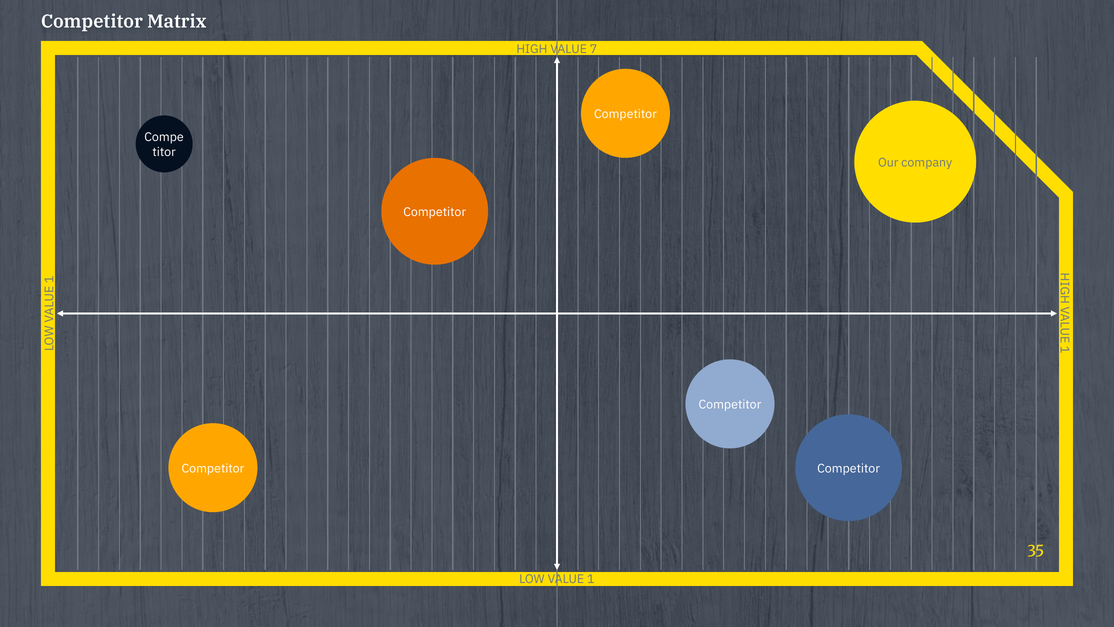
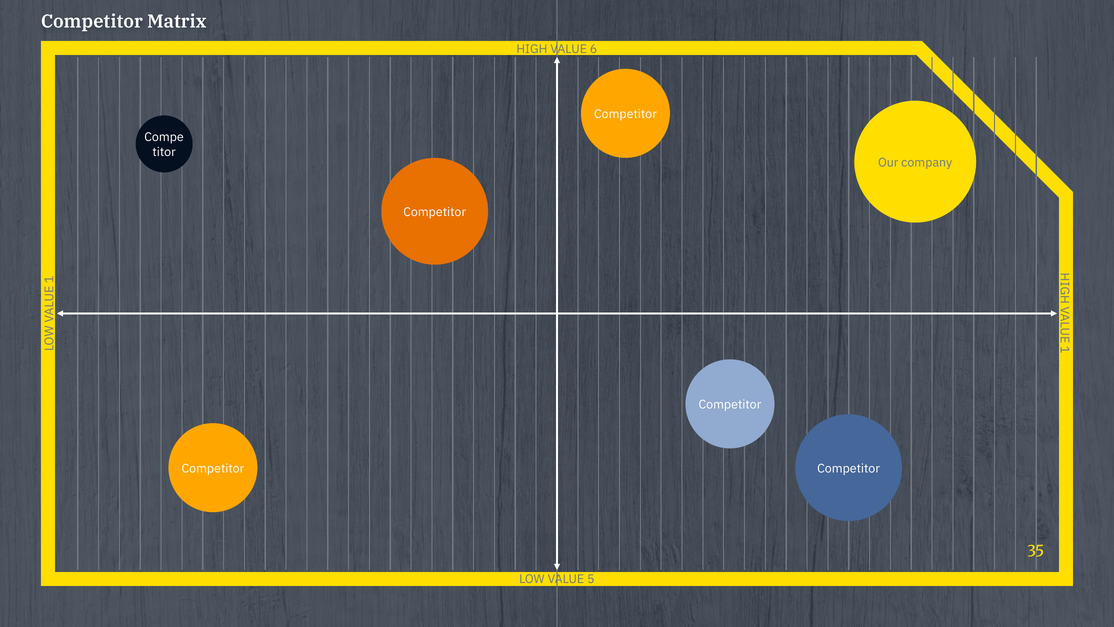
7: 7 -> 6
VALUE 1: 1 -> 5
